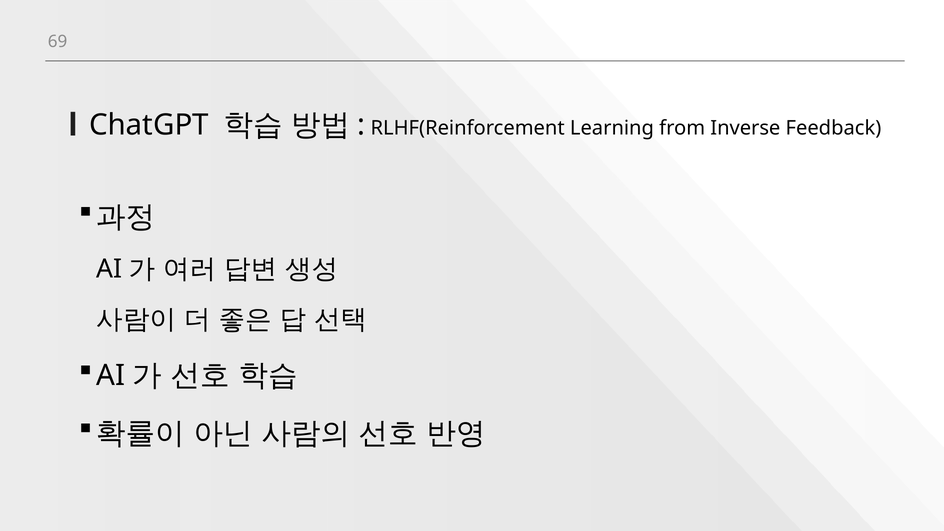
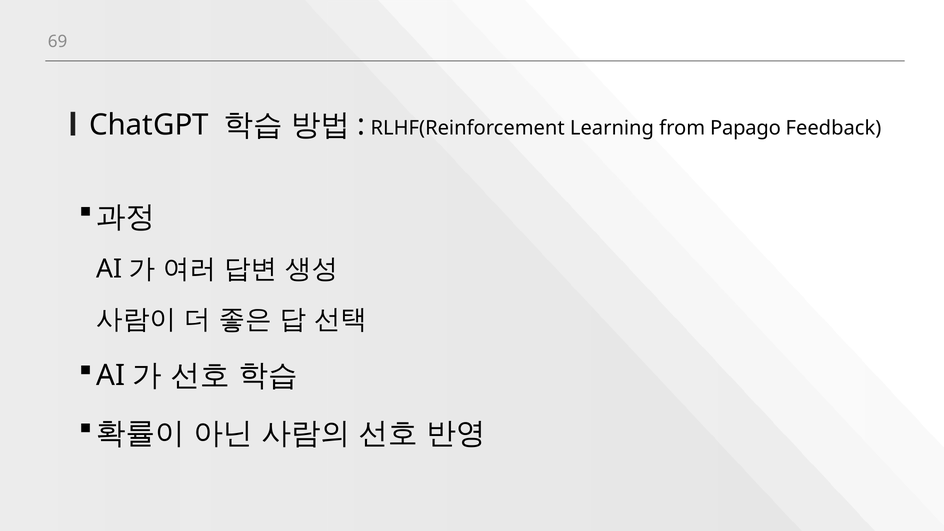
Inverse: Inverse -> Papago
